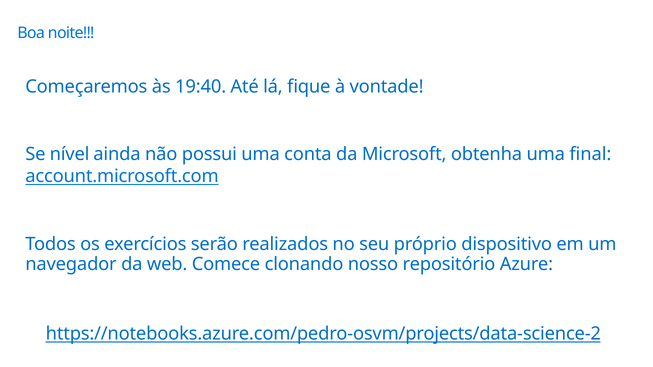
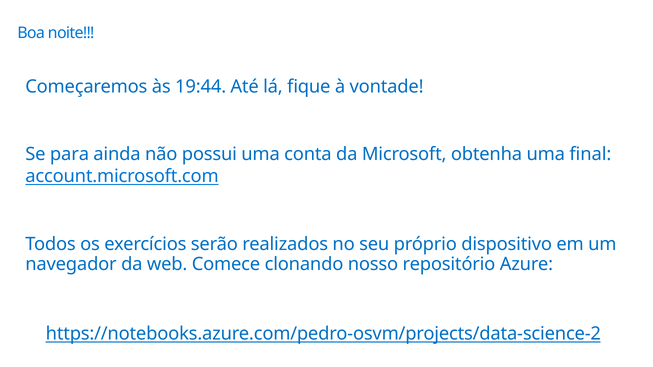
19:40: 19:40 -> 19:44
nível: nível -> para
